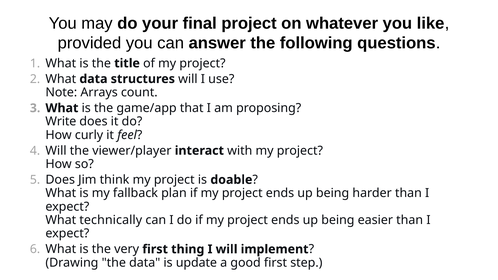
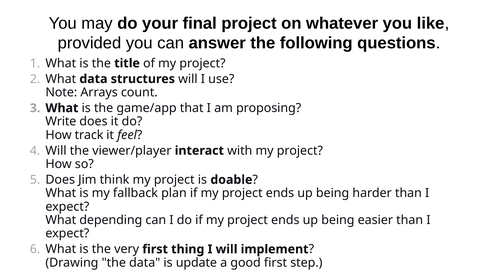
curly: curly -> track
technically: technically -> depending
